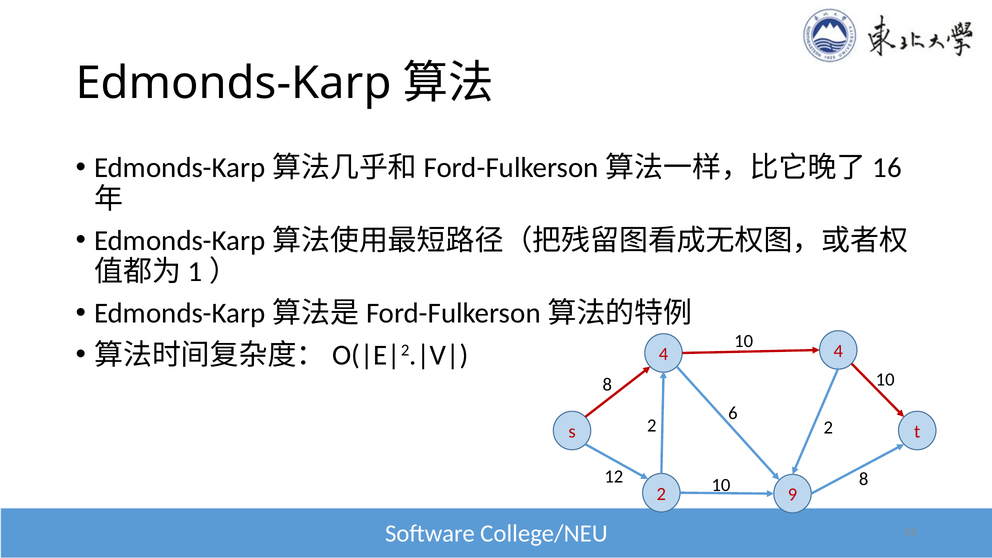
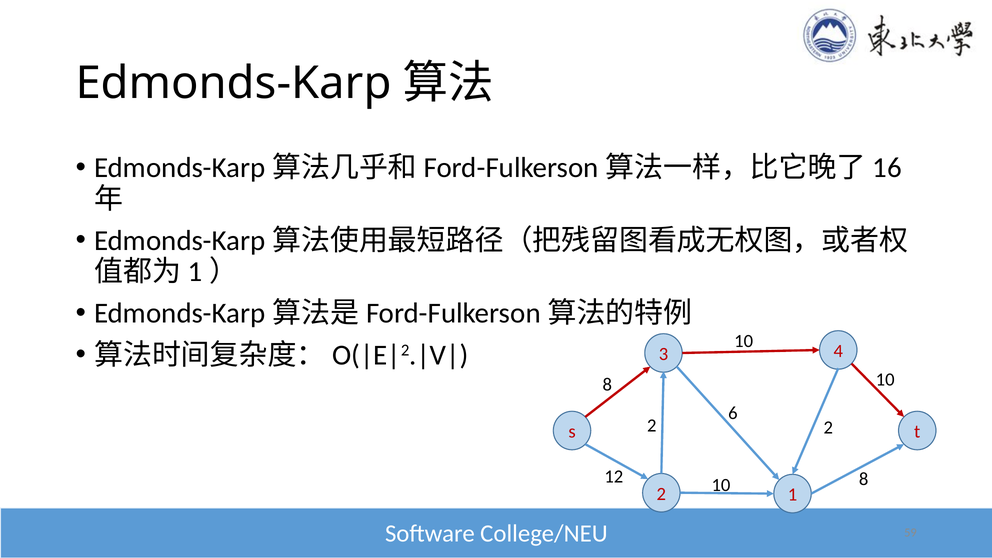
4 at (663, 354): 4 -> 3
9: 9 -> 1
